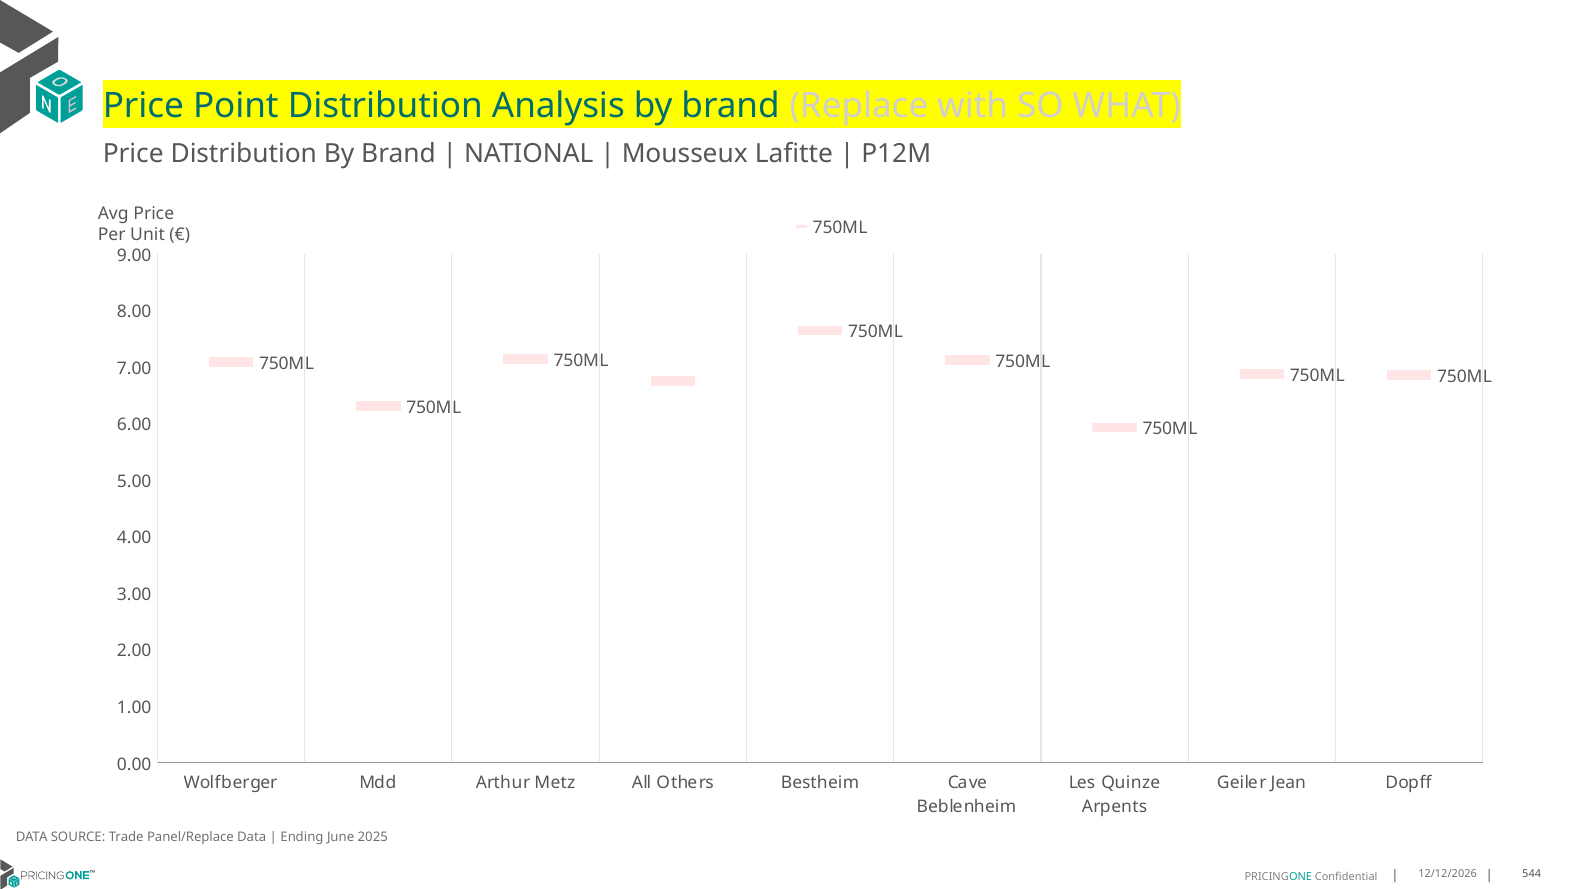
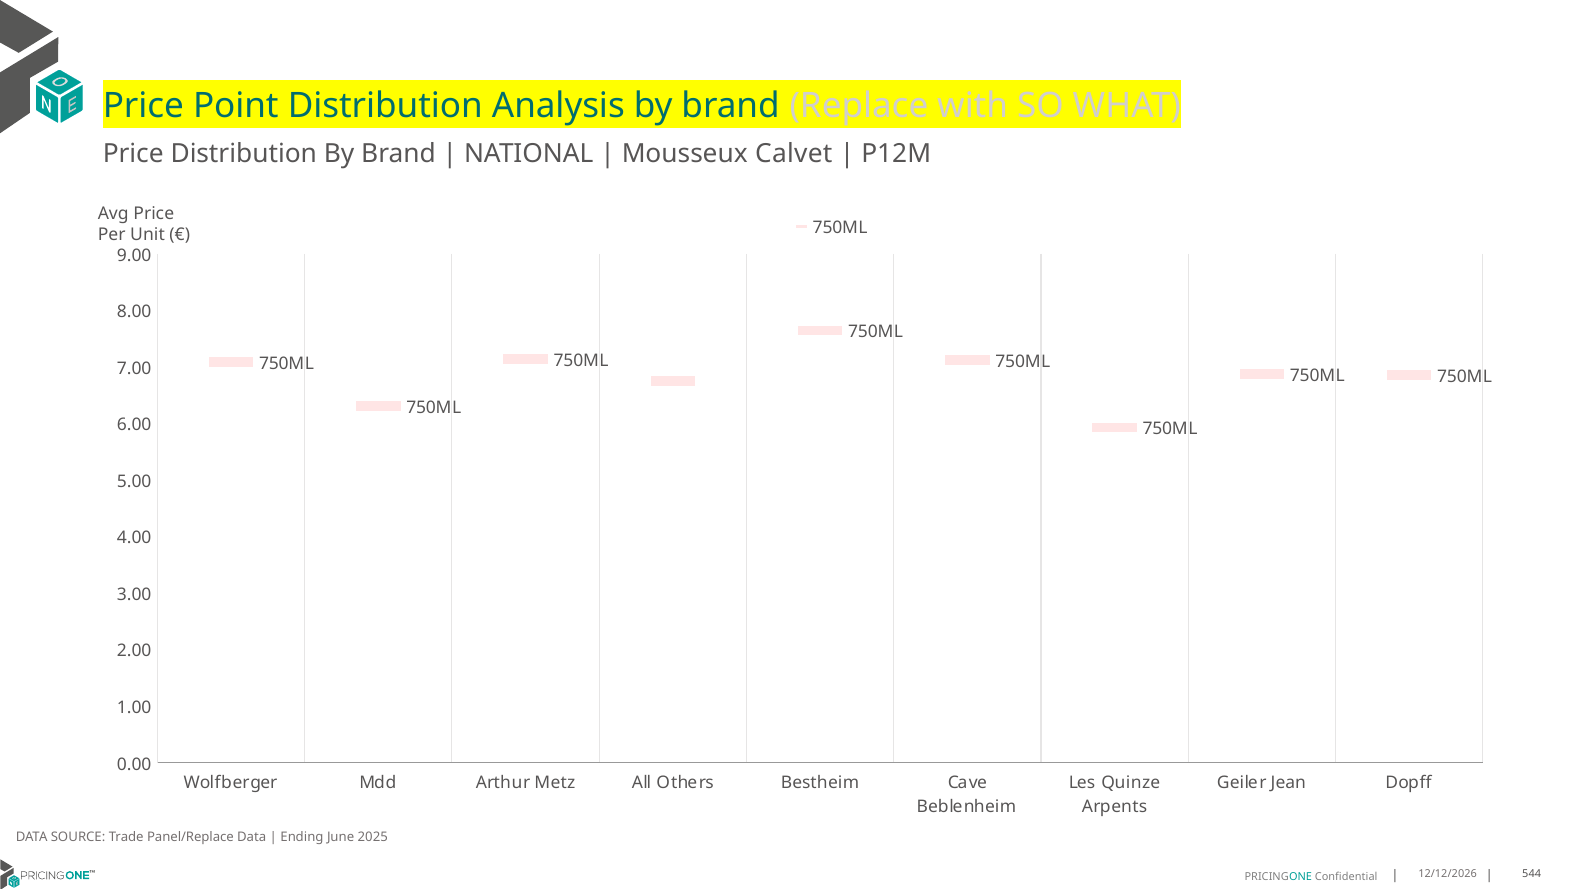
Lafitte: Lafitte -> Calvet
